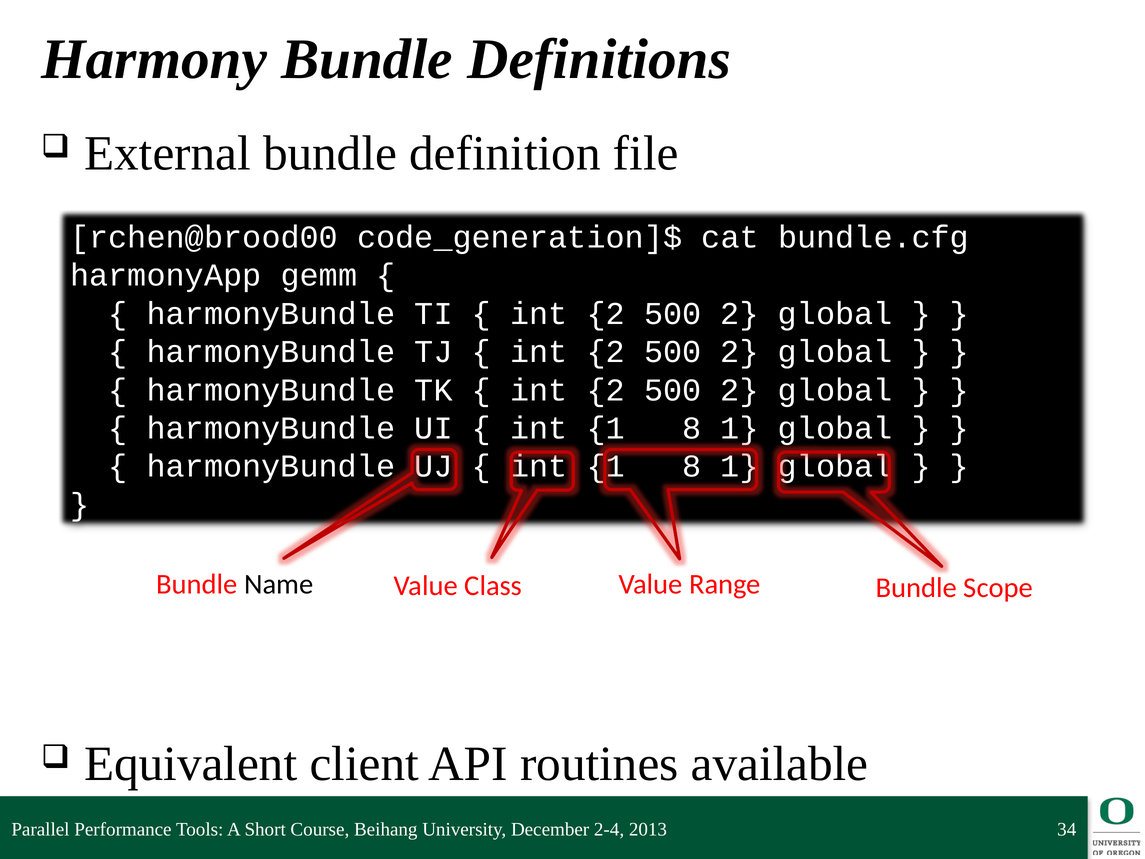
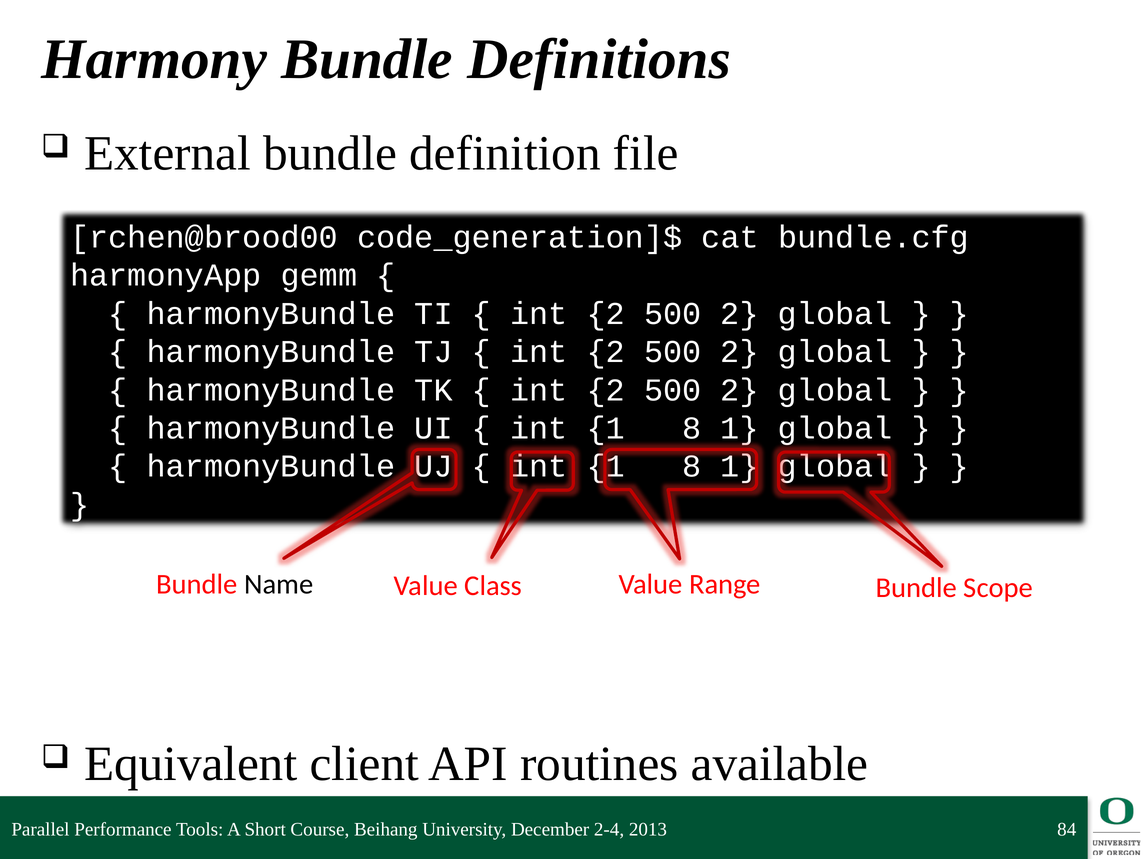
34: 34 -> 84
